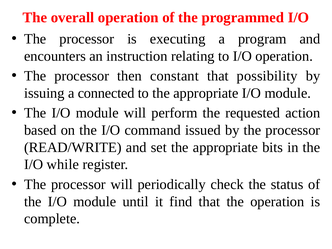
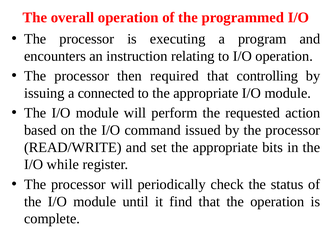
constant: constant -> required
possibility: possibility -> controlling
